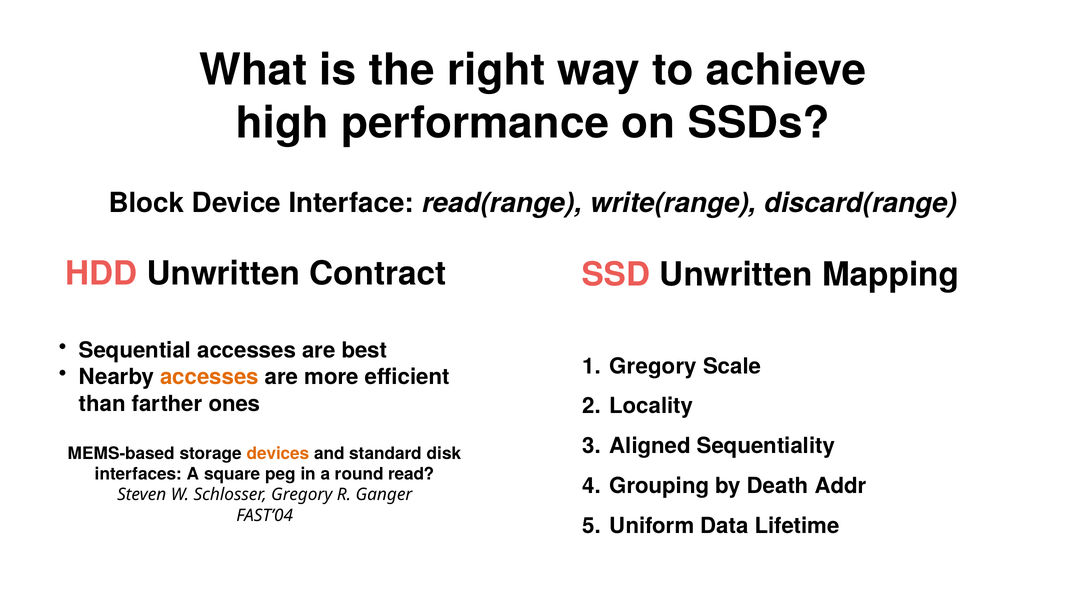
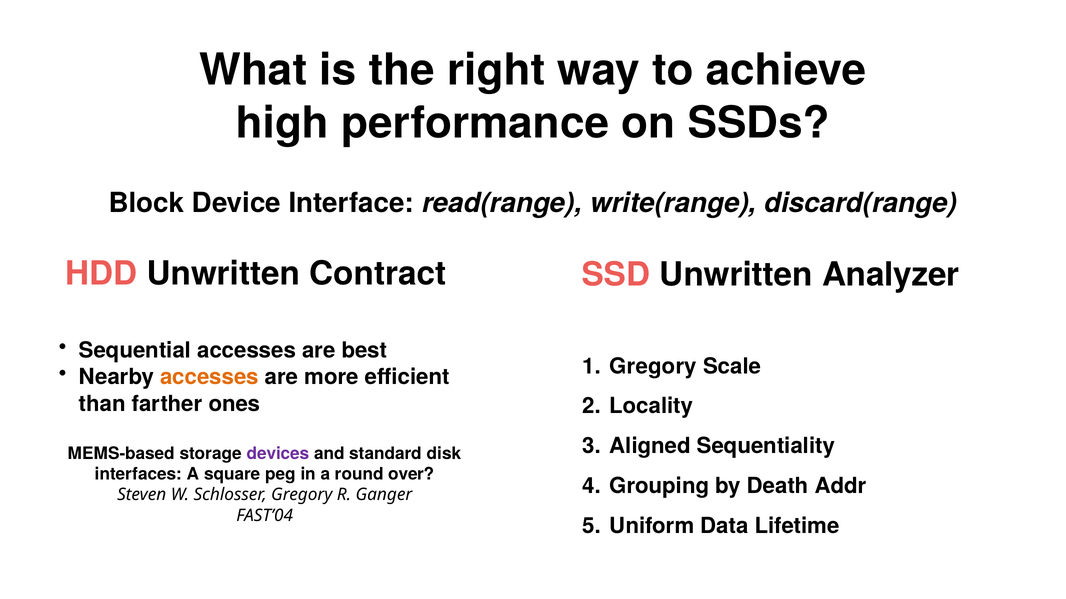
Mapping: Mapping -> Analyzer
devices colour: orange -> purple
read: read -> over
